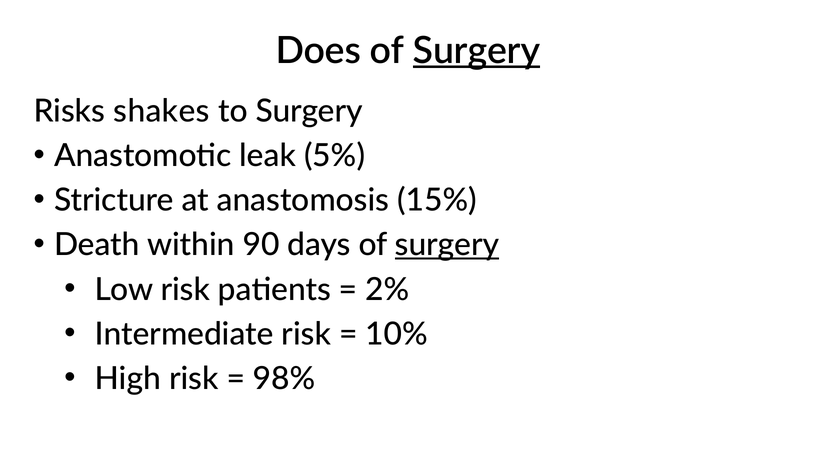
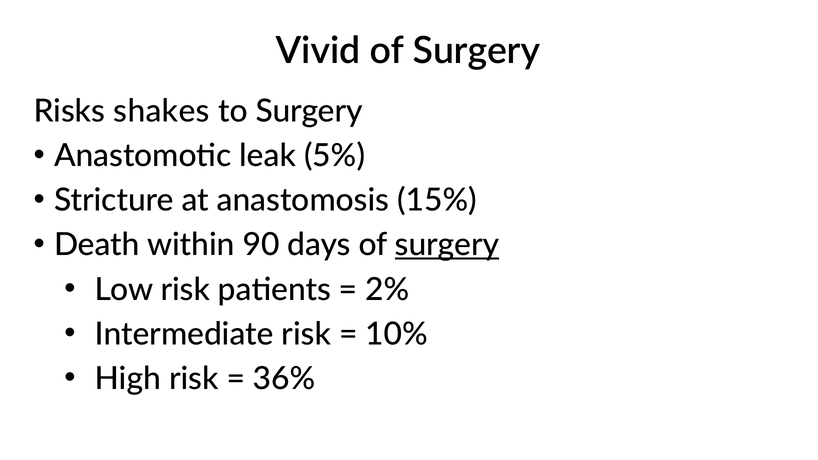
Does: Does -> Vivid
Surgery at (476, 51) underline: present -> none
98%: 98% -> 36%
